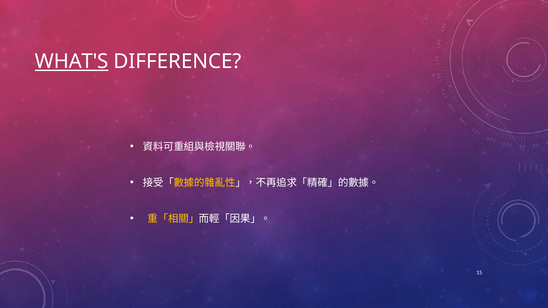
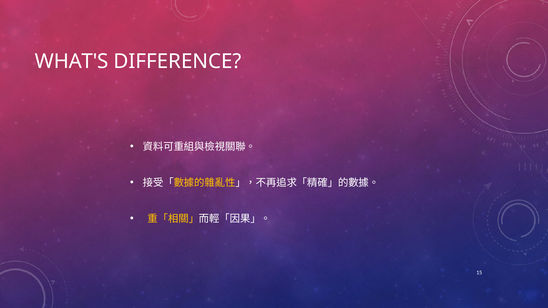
WHAT'S underline: present -> none
